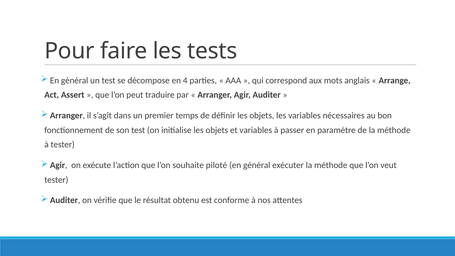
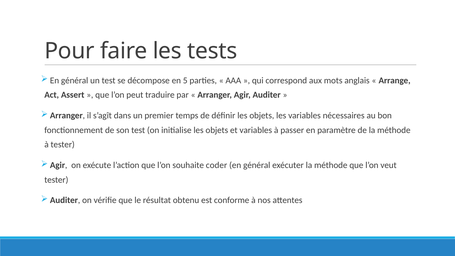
4: 4 -> 5
piloté: piloté -> coder
